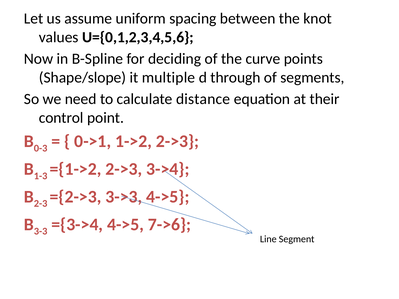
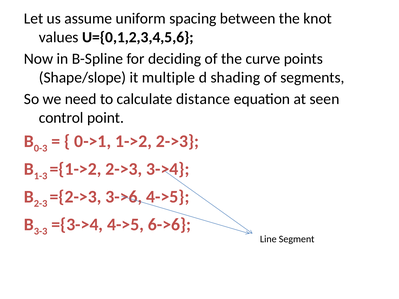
through: through -> shading
their: their -> seen
3->3: 3->3 -> 3->6
7->6: 7->6 -> 6->6
